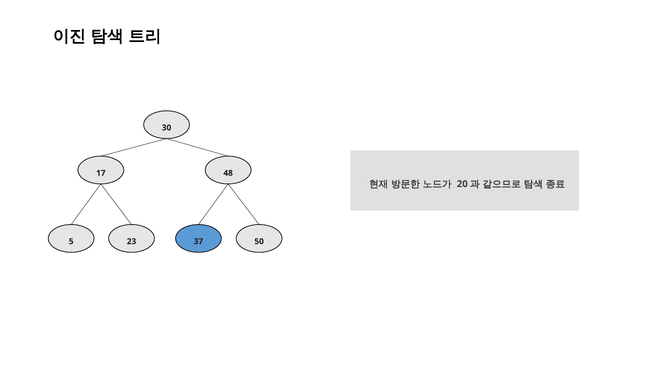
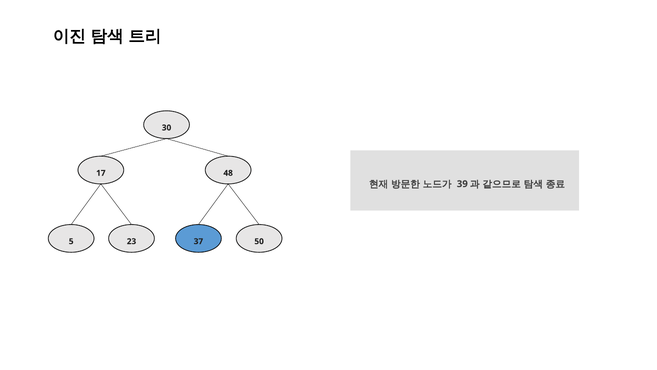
20: 20 -> 39
